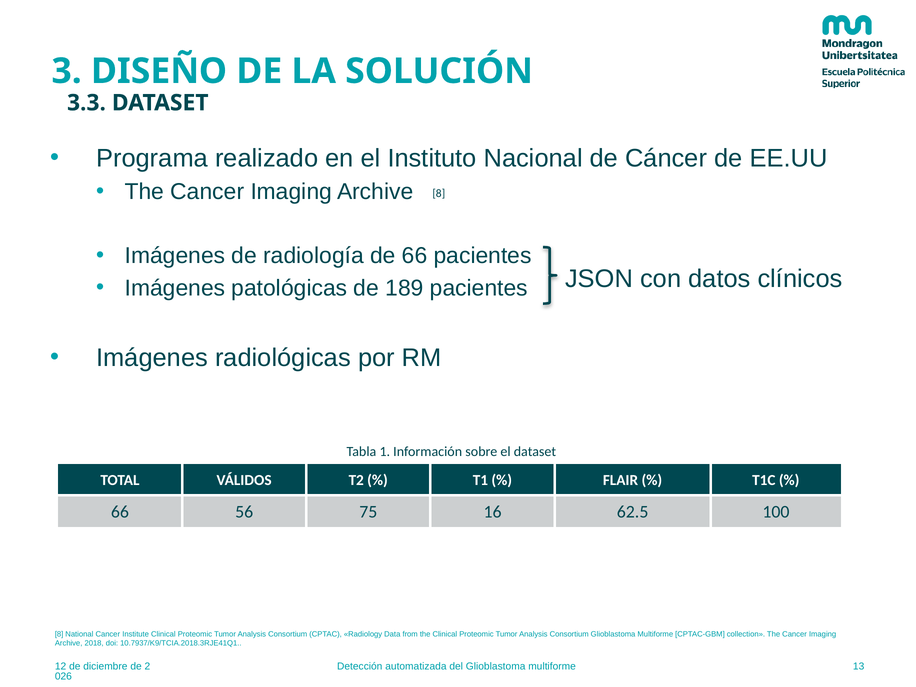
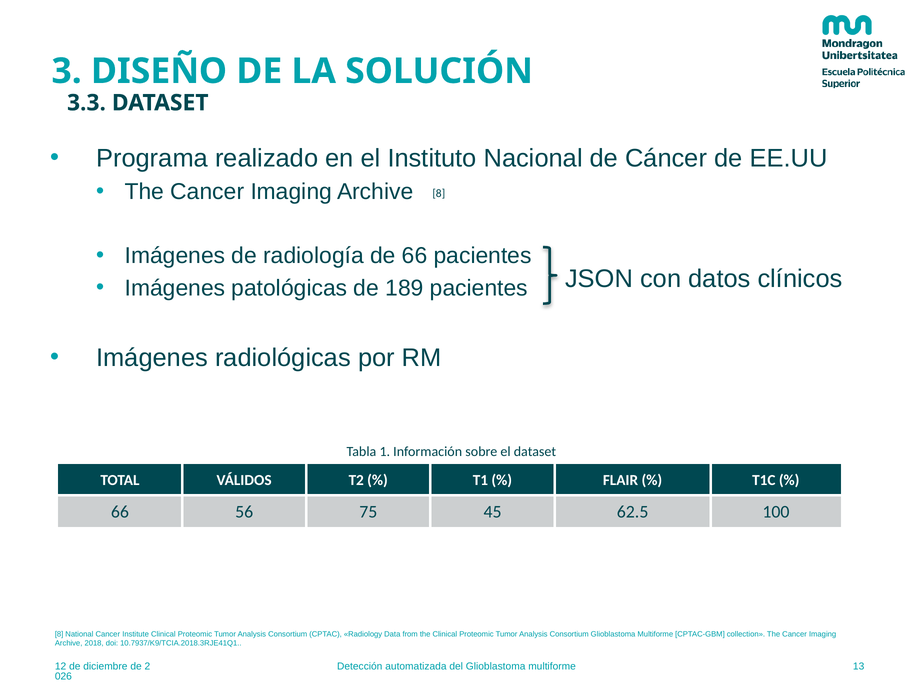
16: 16 -> 45
